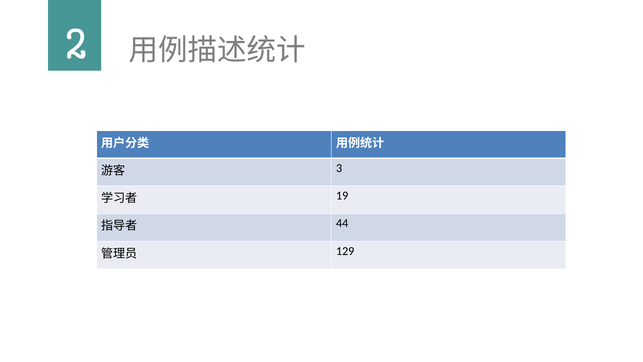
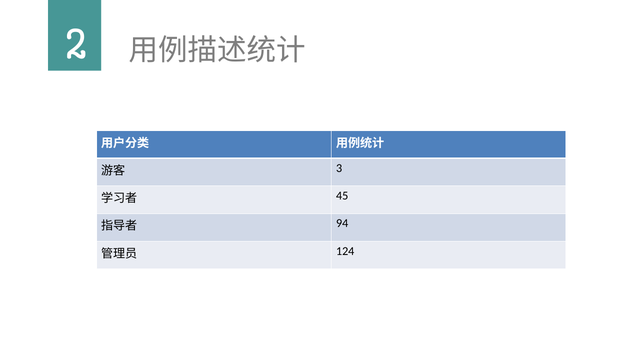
19: 19 -> 45
44: 44 -> 94
129: 129 -> 124
